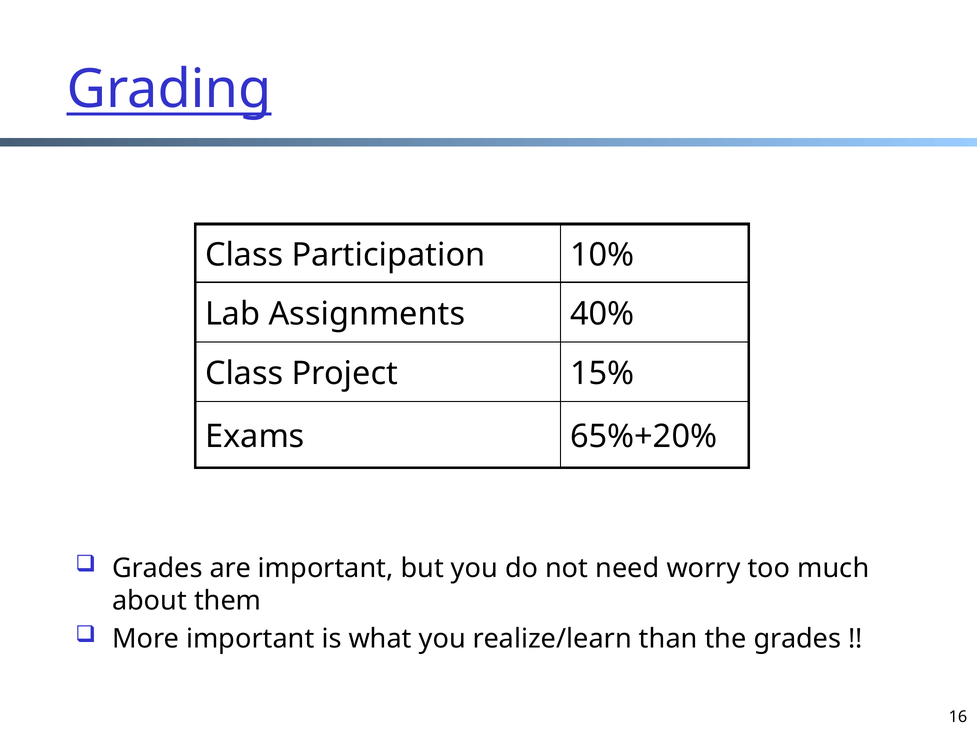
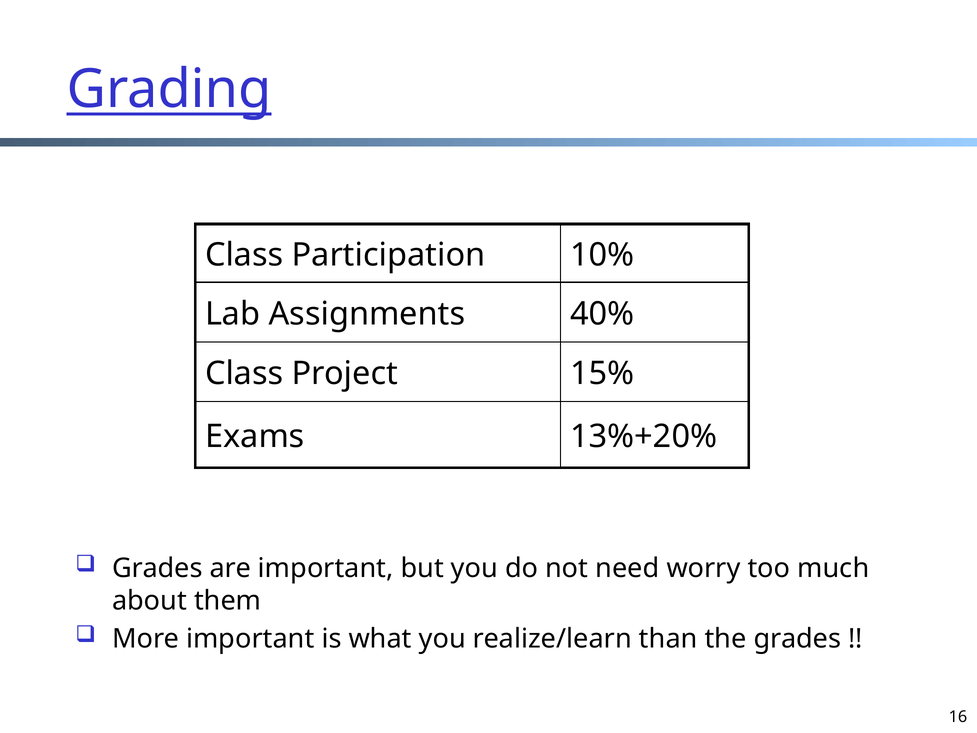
65%+20%: 65%+20% -> 13%+20%
